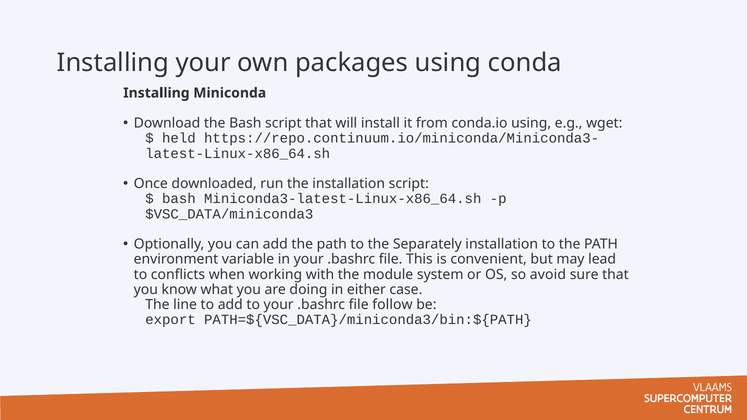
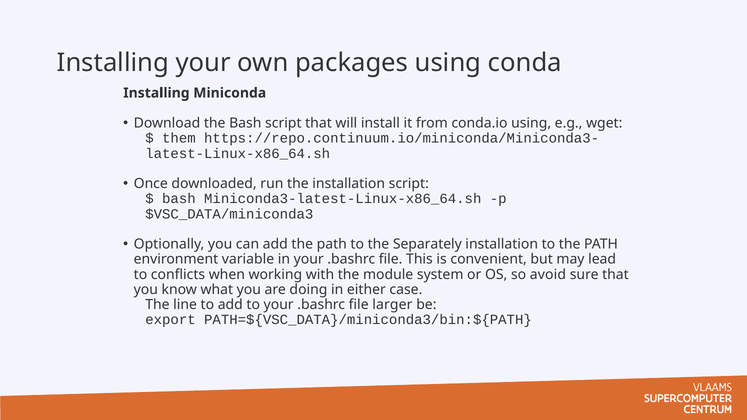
held: held -> them
follow: follow -> larger
